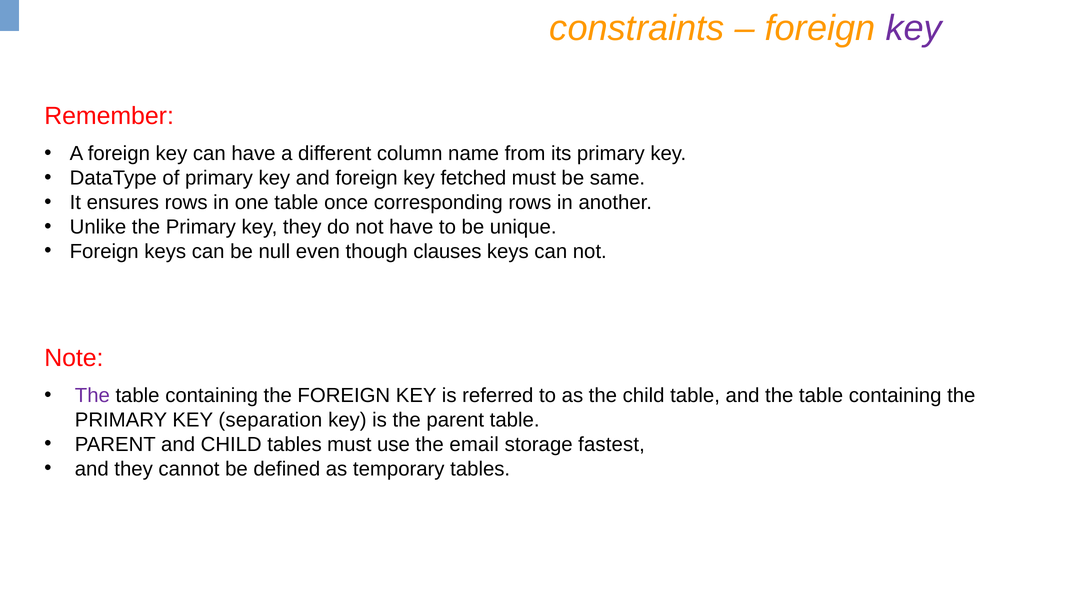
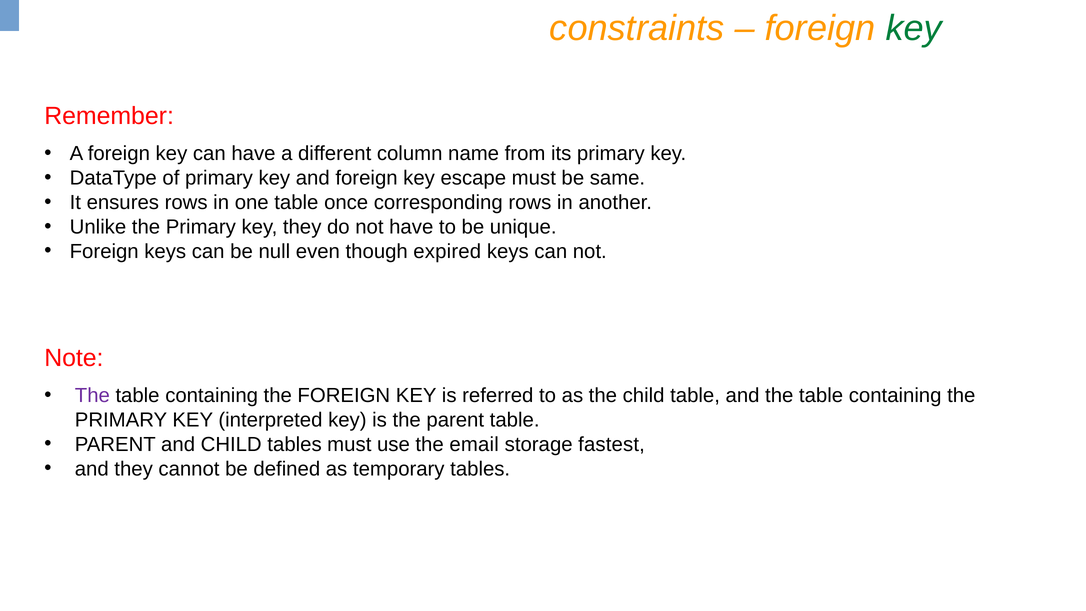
key at (914, 28) colour: purple -> green
fetched: fetched -> escape
clauses: clauses -> expired
separation: separation -> interpreted
